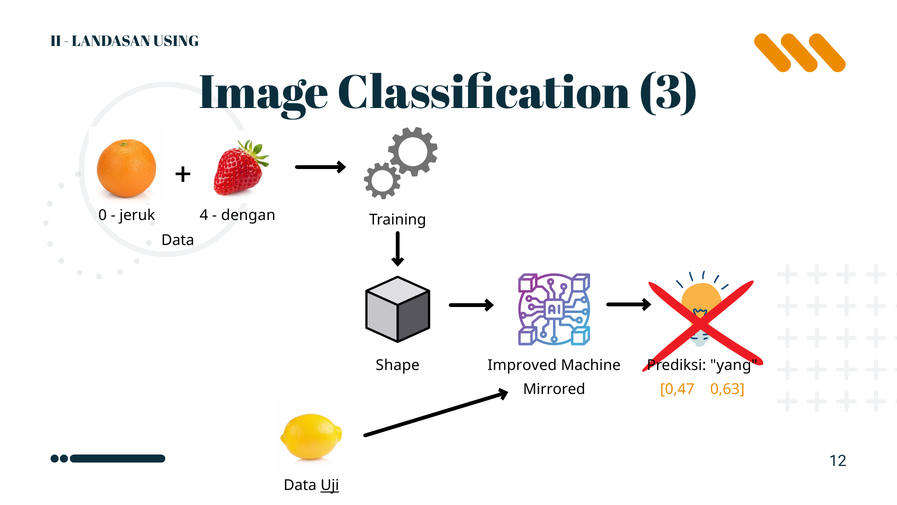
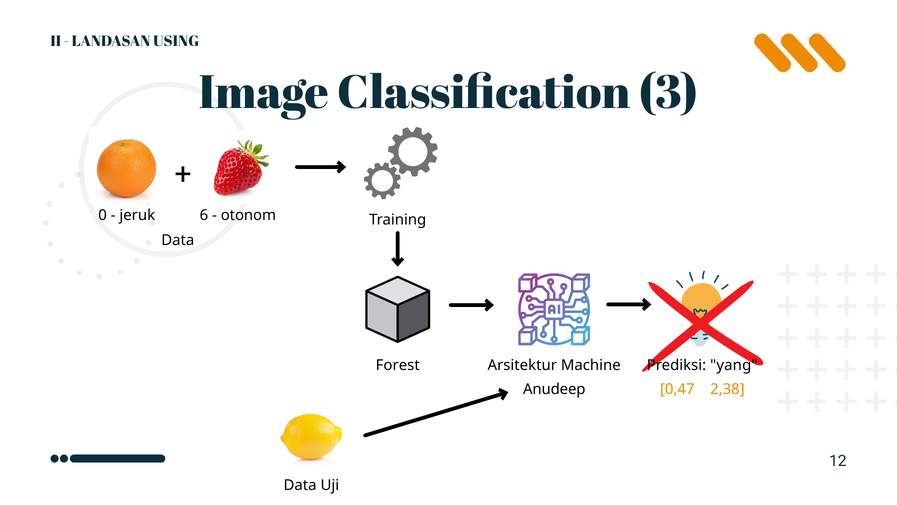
4: 4 -> 6
dengan: dengan -> otonom
Shape: Shape -> Forest
Improved: Improved -> Arsitektur
Mirrored: Mirrored -> Anudeep
0,63: 0,63 -> 2,38
Uji underline: present -> none
